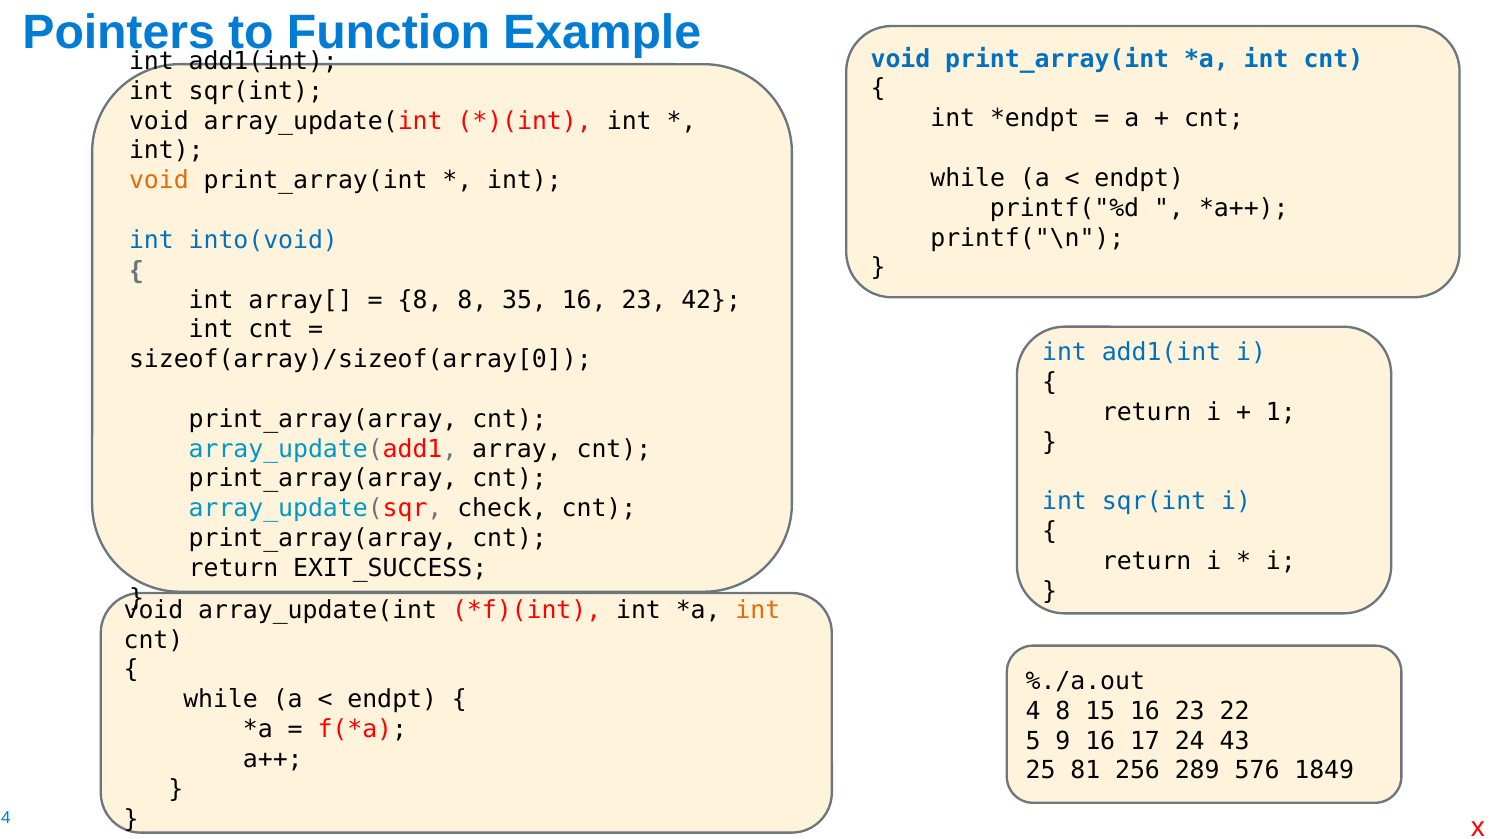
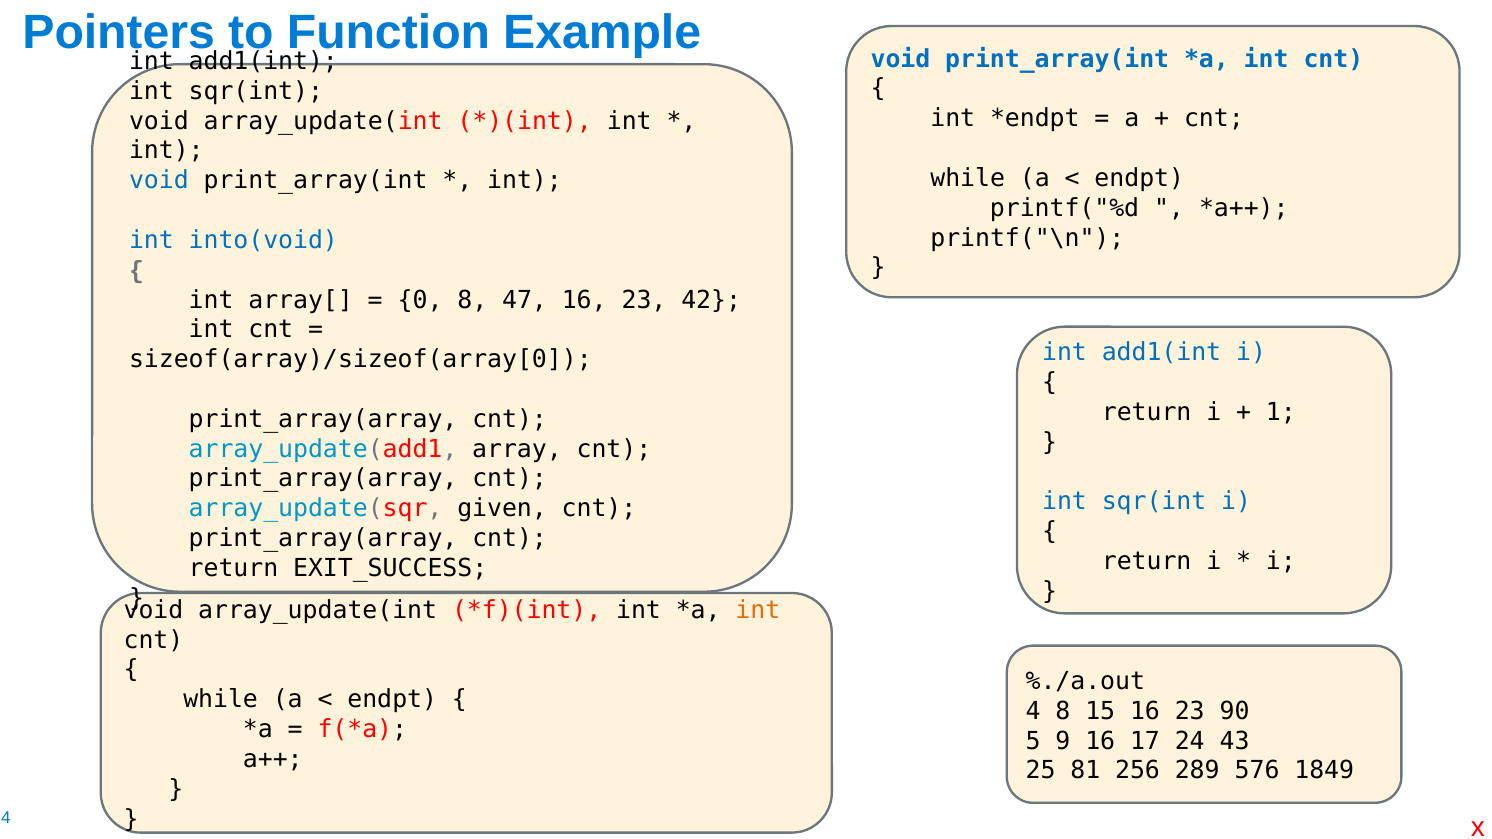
void at (159, 181) colour: orange -> blue
8 at (420, 300): 8 -> 0
35: 35 -> 47
check: check -> given
22: 22 -> 90
